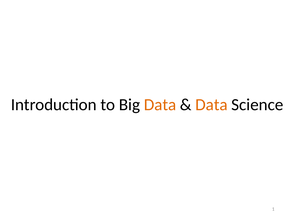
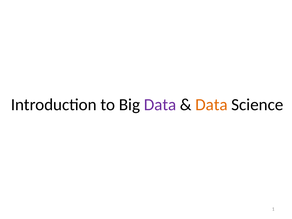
Data at (160, 105) colour: orange -> purple
